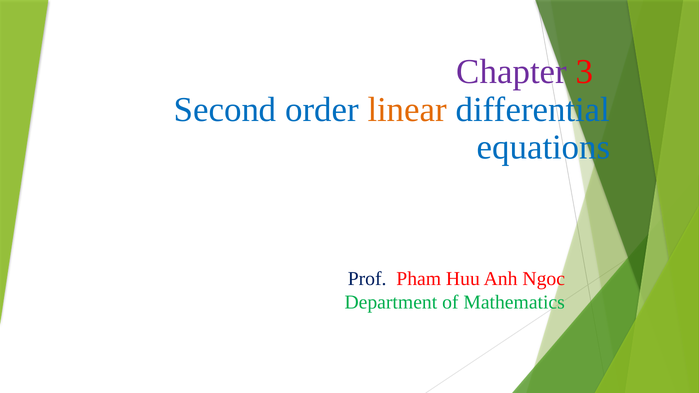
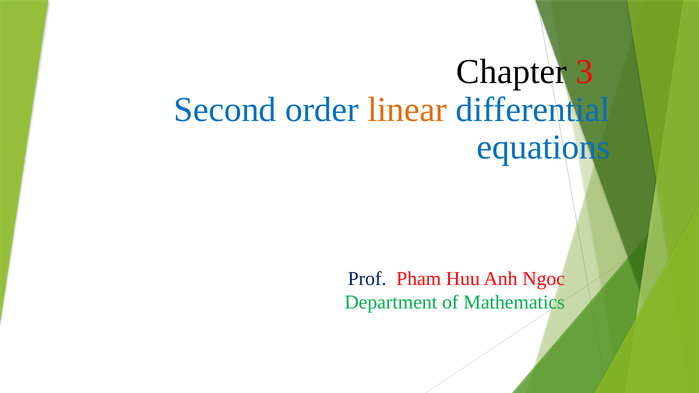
Chapter colour: purple -> black
